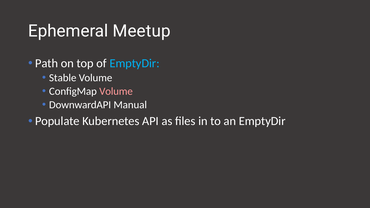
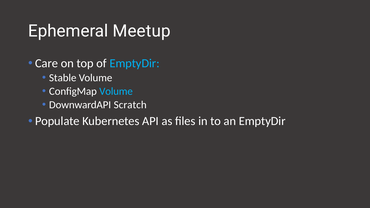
Path: Path -> Care
Volume at (116, 91) colour: pink -> light blue
Manual: Manual -> Scratch
